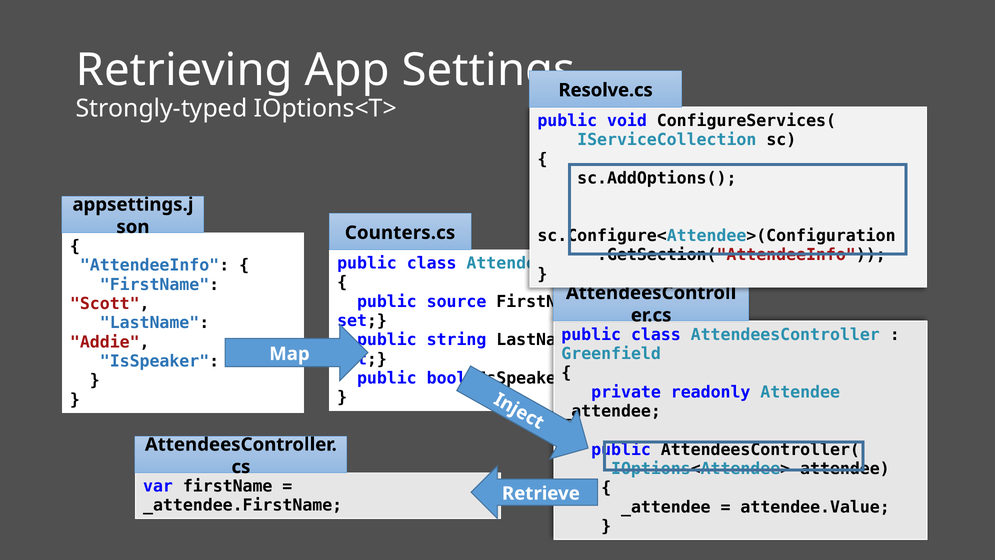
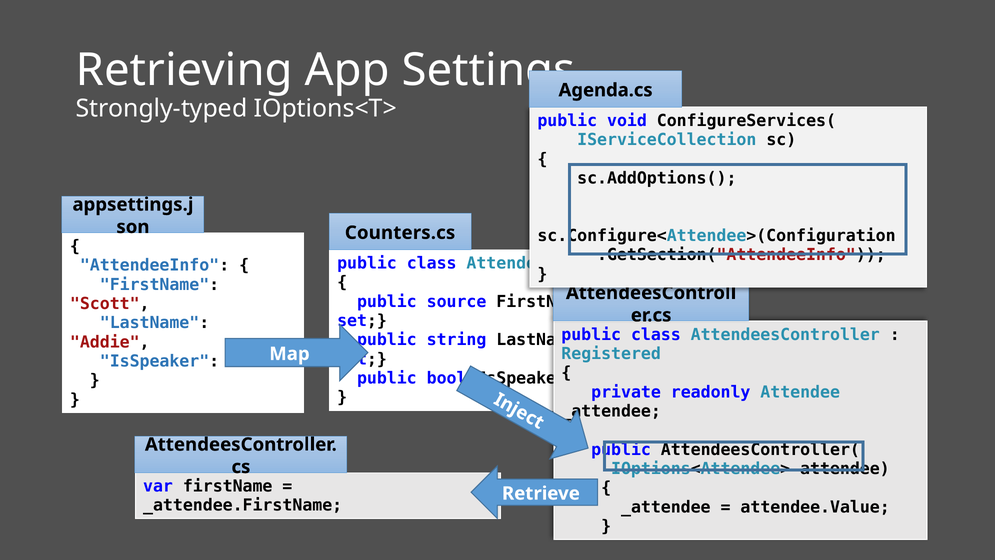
Resolve.cs: Resolve.cs -> Agenda.cs
Greenfield: Greenfield -> Registered
